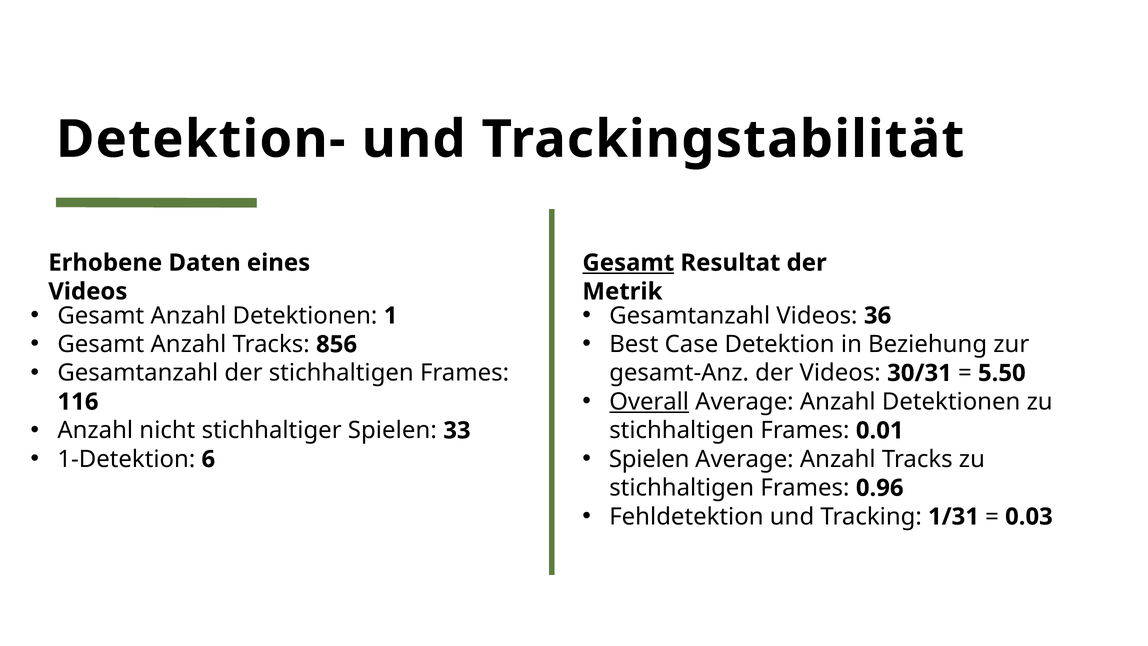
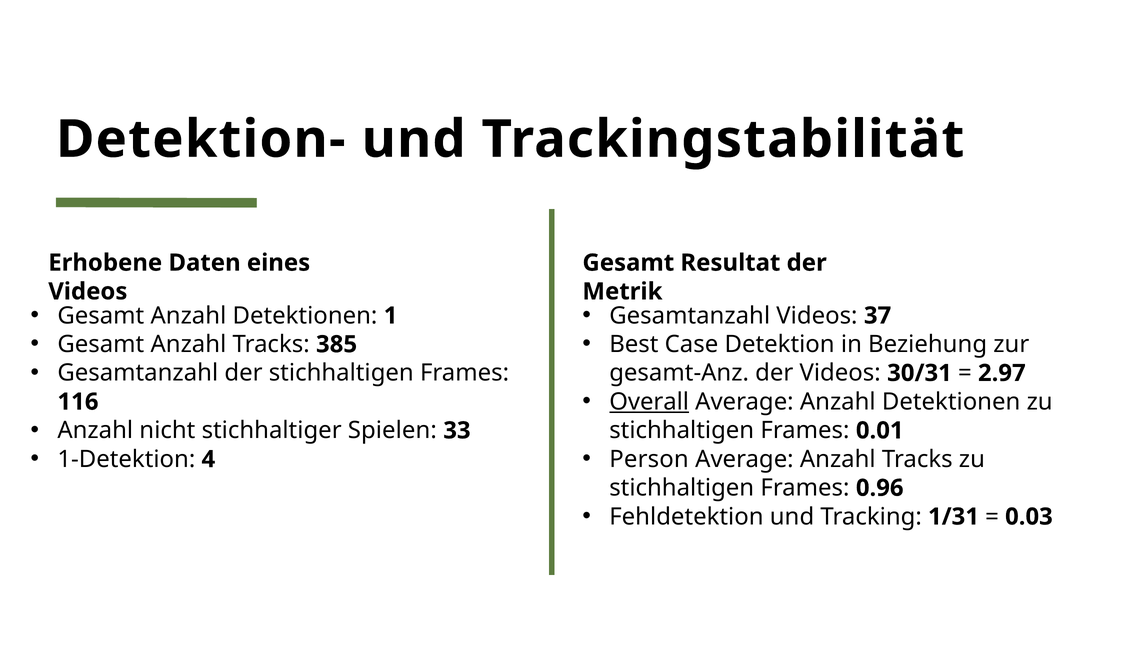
Gesamt at (628, 263) underline: present -> none
36: 36 -> 37
856: 856 -> 385
5.50: 5.50 -> 2.97
6: 6 -> 4
Spielen at (649, 459): Spielen -> Person
